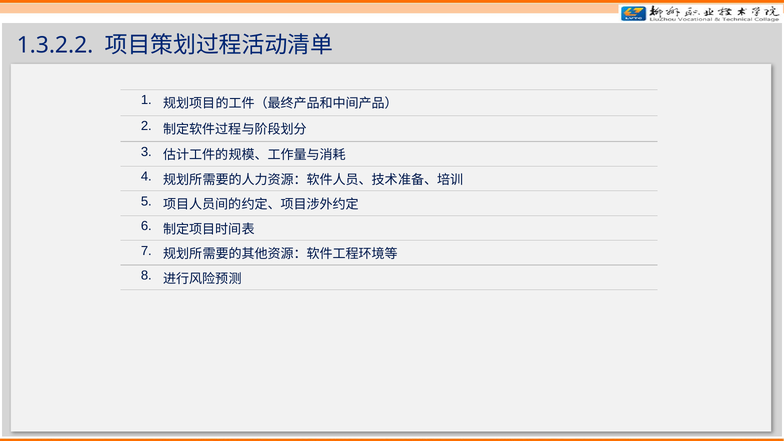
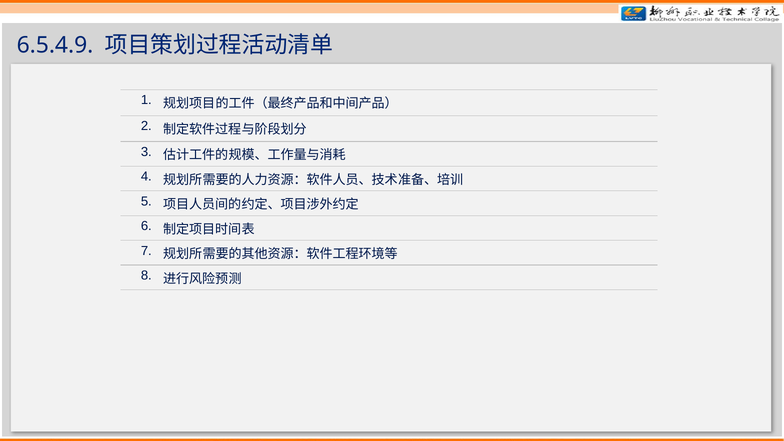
1.3.2.2: 1.3.2.2 -> 6.5.4.9
